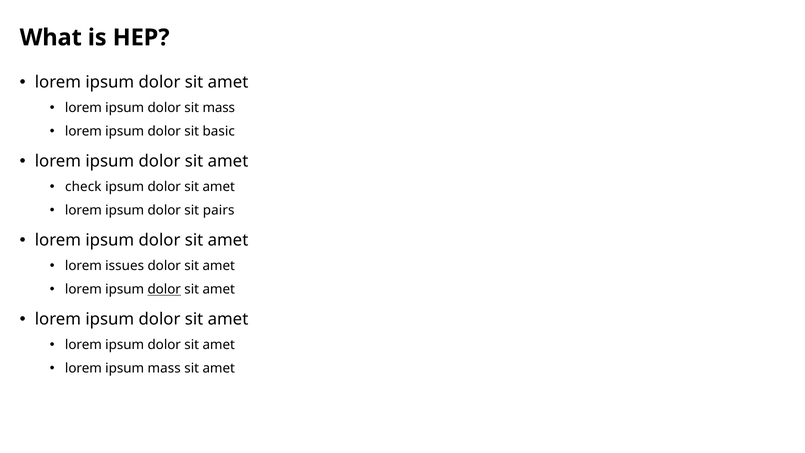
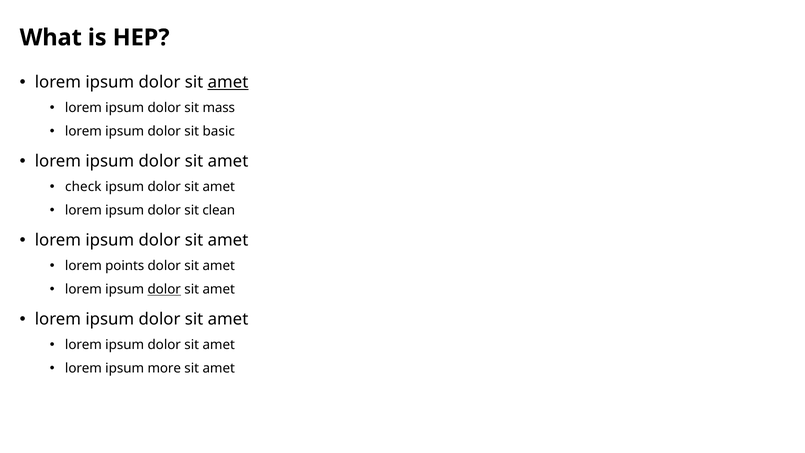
amet at (228, 82) underline: none -> present
pairs: pairs -> clean
issues: issues -> points
ipsum mass: mass -> more
